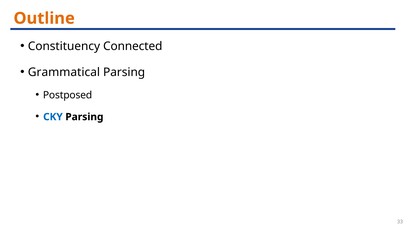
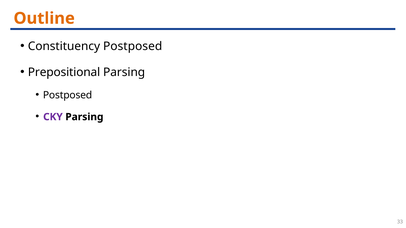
Constituency Connected: Connected -> Postposed
Grammatical: Grammatical -> Prepositional
CKY colour: blue -> purple
